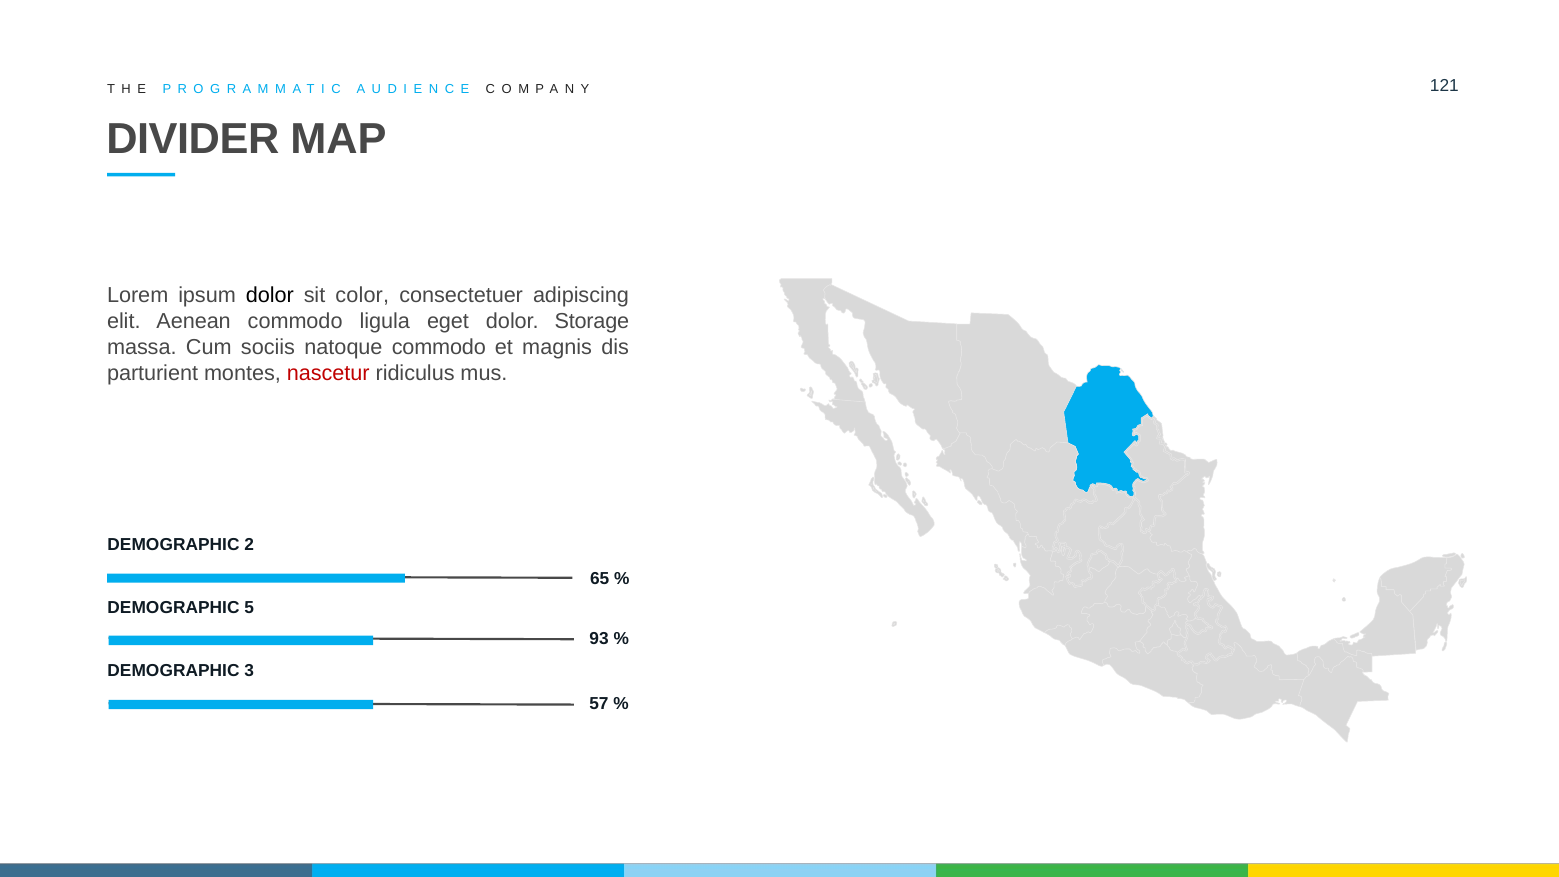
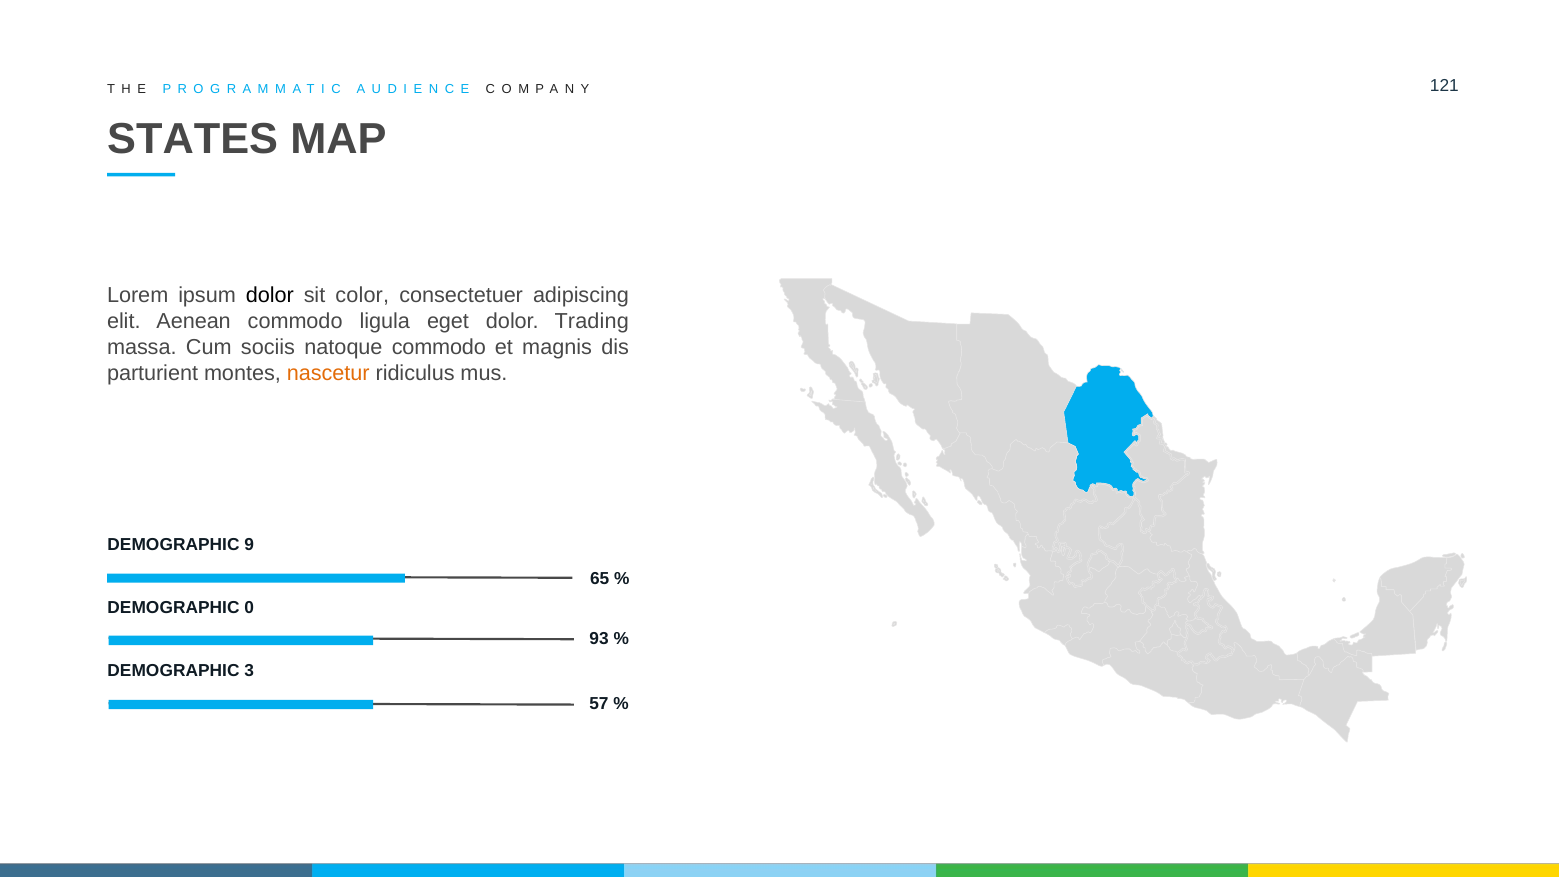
DIVIDER: DIVIDER -> STATES
Storage: Storage -> Trading
nascetur colour: red -> orange
2: 2 -> 9
5: 5 -> 0
